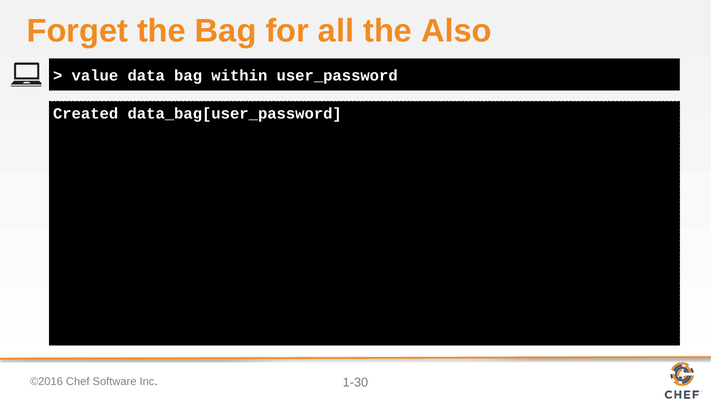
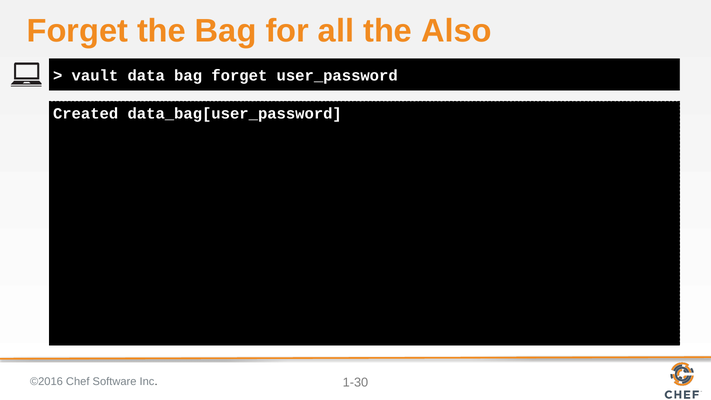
value: value -> vault
bag within: within -> forget
